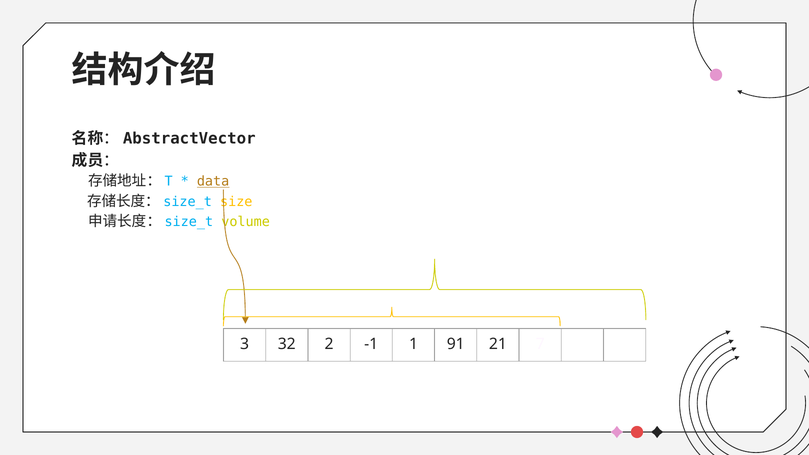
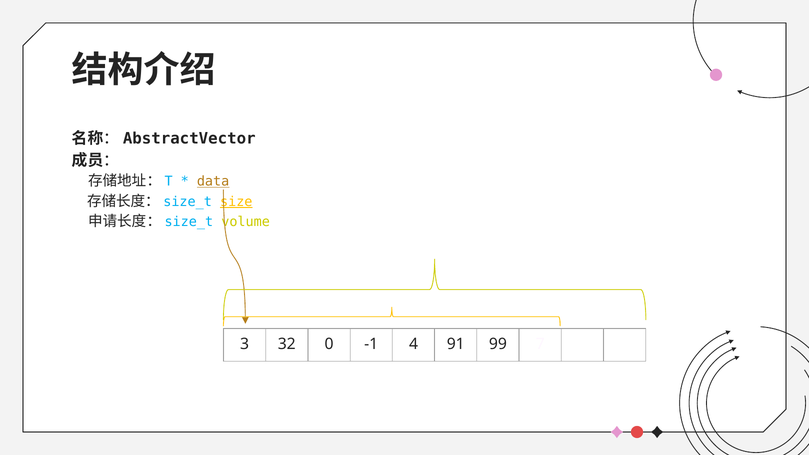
size underline: none -> present
2: 2 -> 0
1: 1 -> 4
21: 21 -> 99
